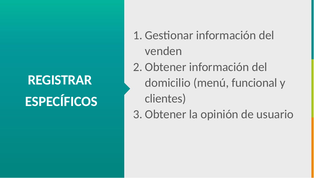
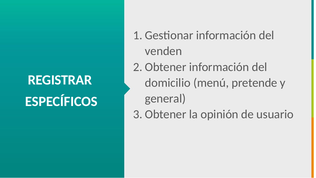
funcional: funcional -> pretende
clientes: clientes -> general
